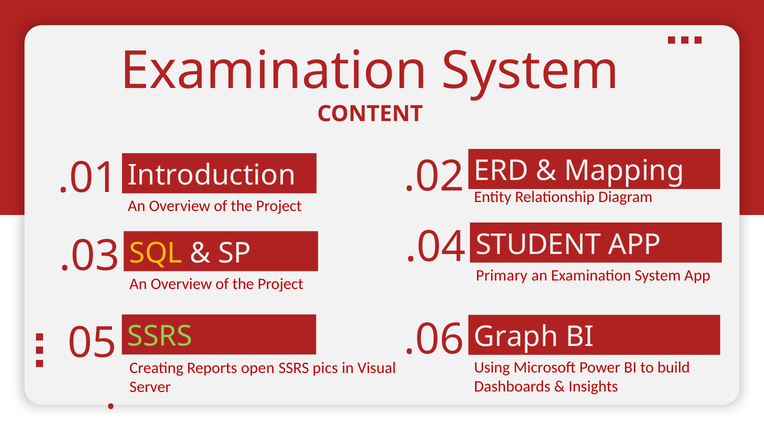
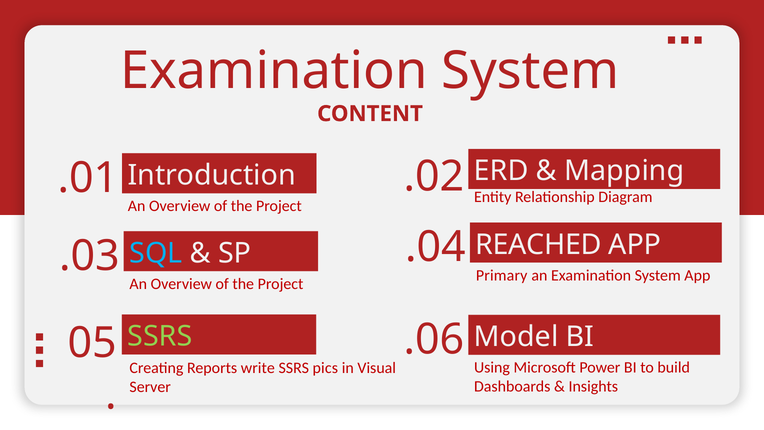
STUDENT: STUDENT -> REACHED
SQL colour: yellow -> light blue
Graph: Graph -> Model
open: open -> write
